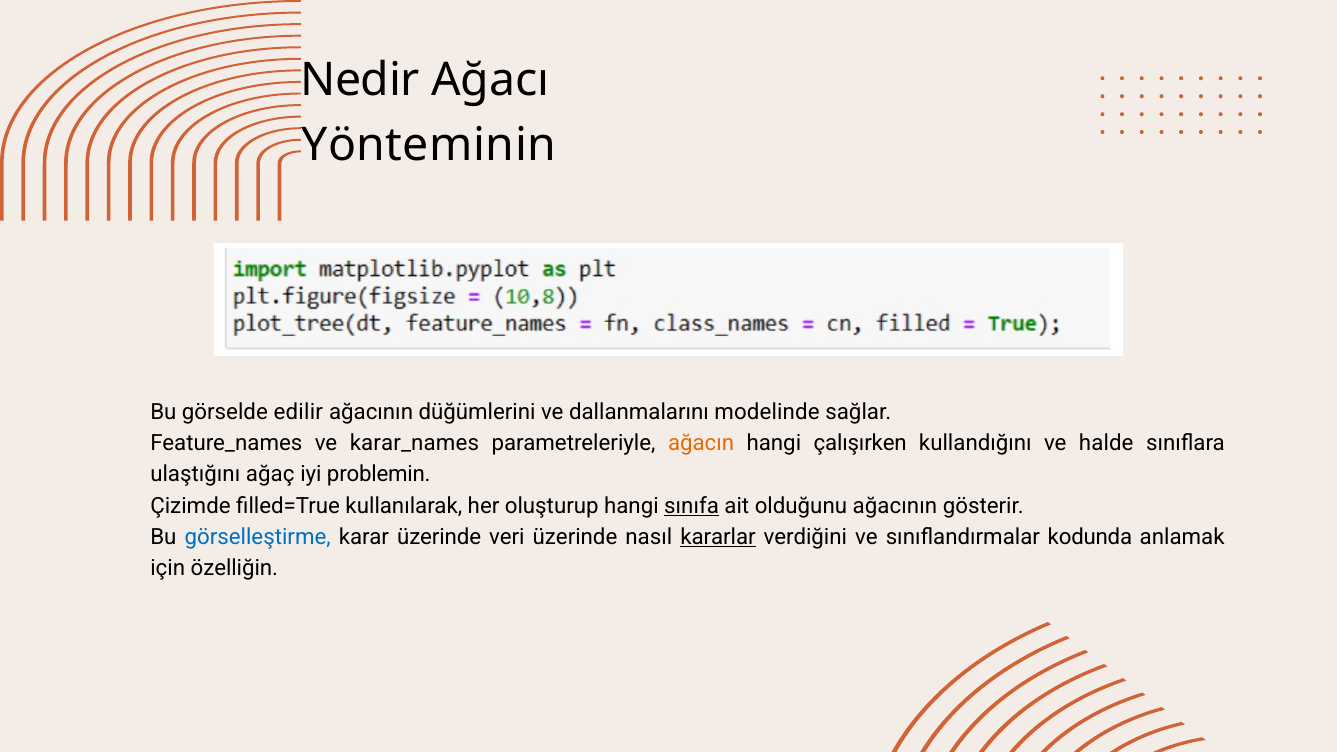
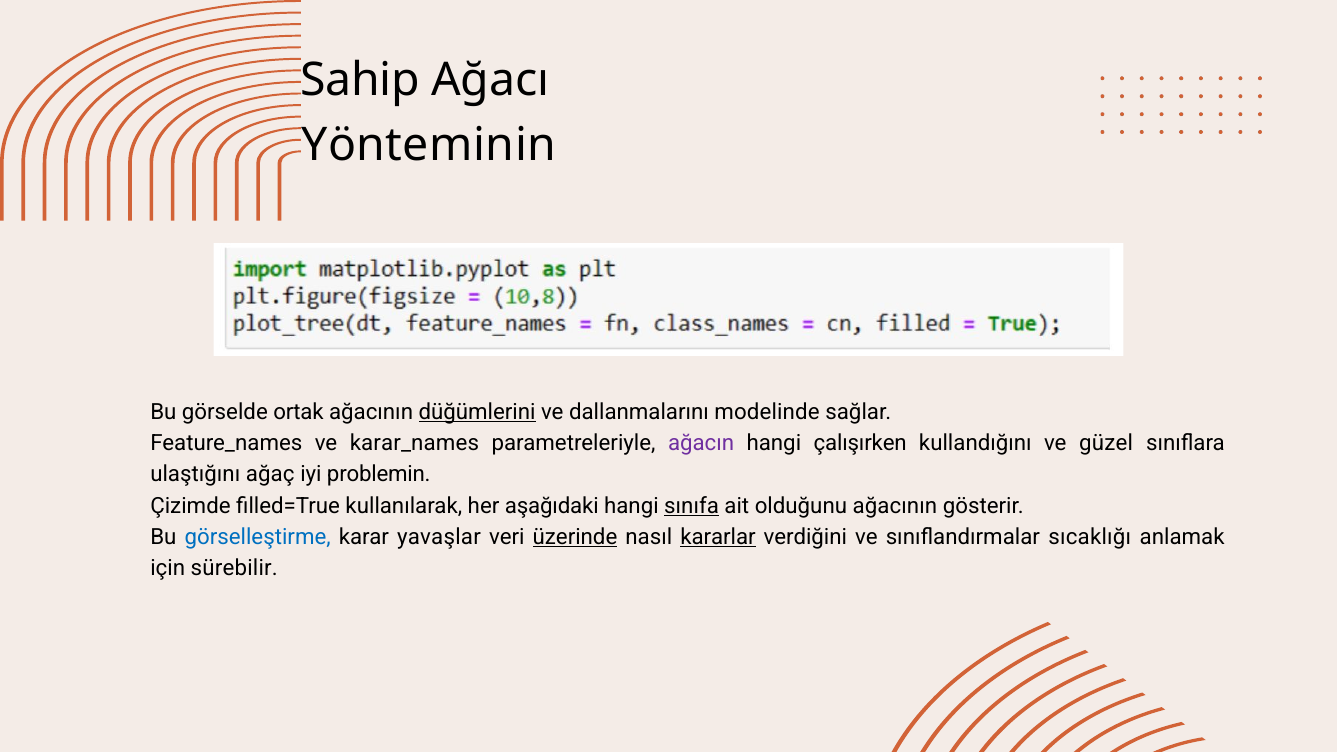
Nedir: Nedir -> Sahip
edilir: edilir -> ortak
düğümlerini underline: none -> present
ağacın colour: orange -> purple
halde: halde -> güzel
oluşturup: oluşturup -> aşağıdaki
karar üzerinde: üzerinde -> yavaşlar
üzerinde at (575, 537) underline: none -> present
kodunda: kodunda -> sıcaklığı
özelliğin: özelliğin -> sürebilir
